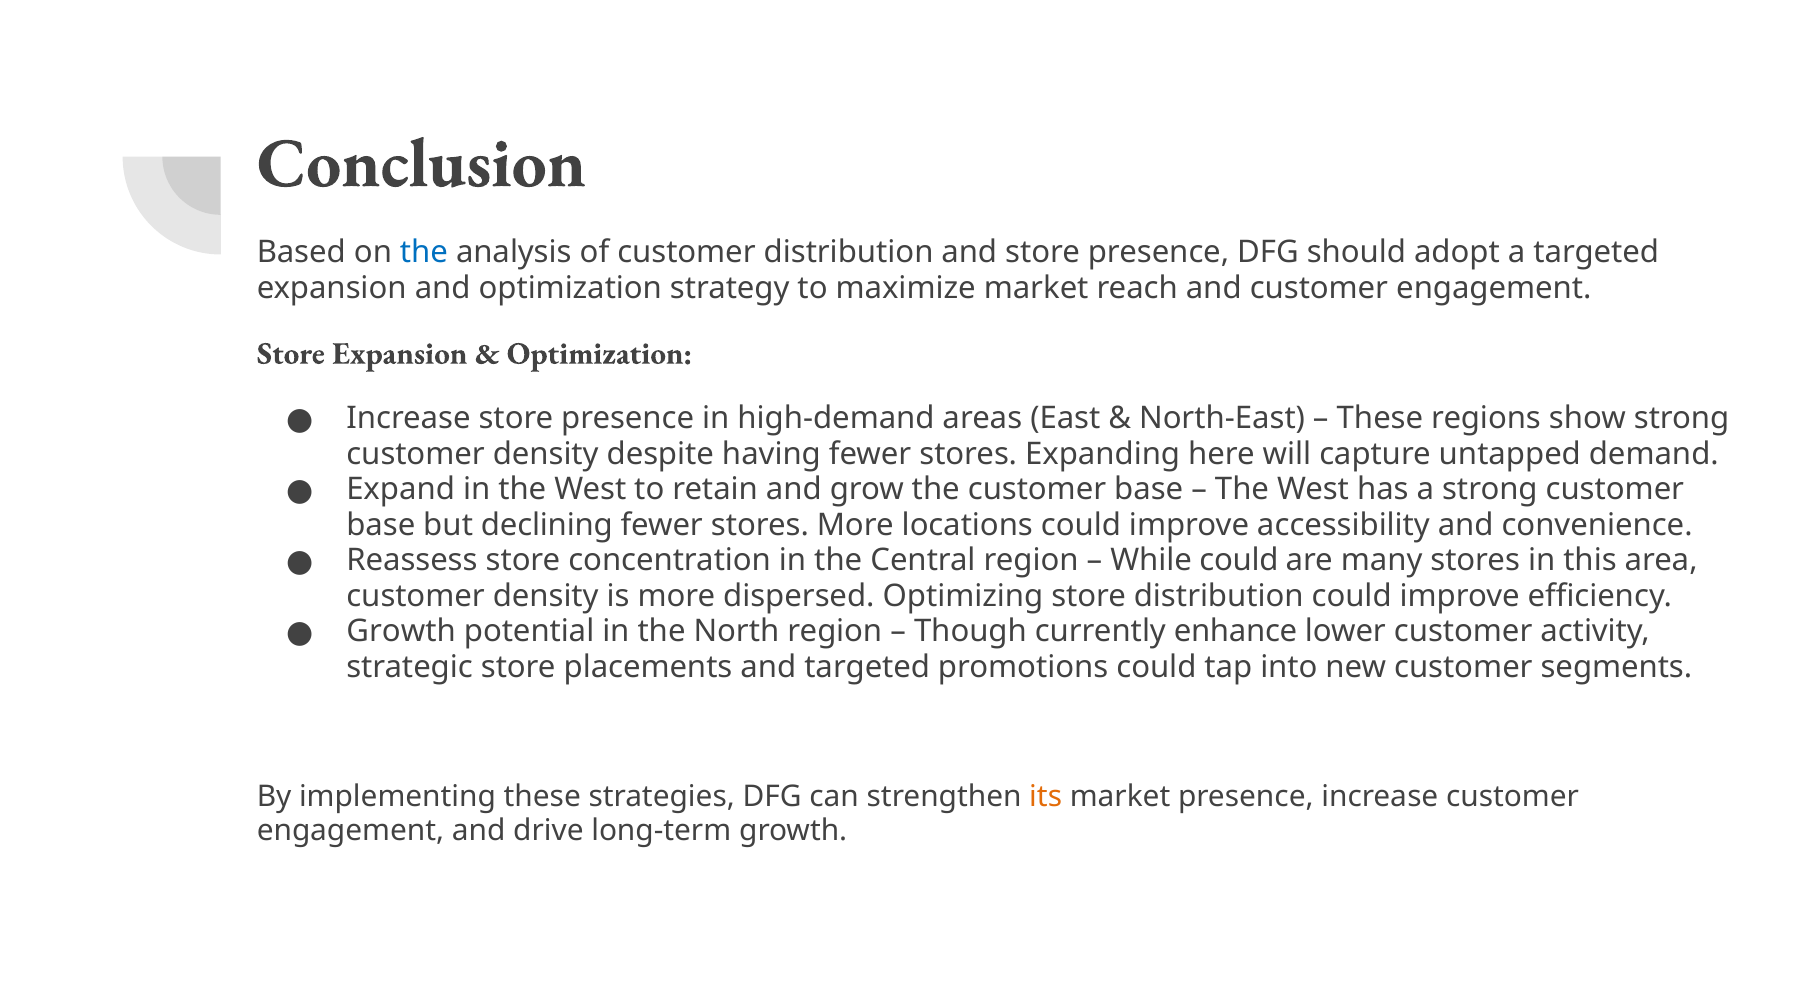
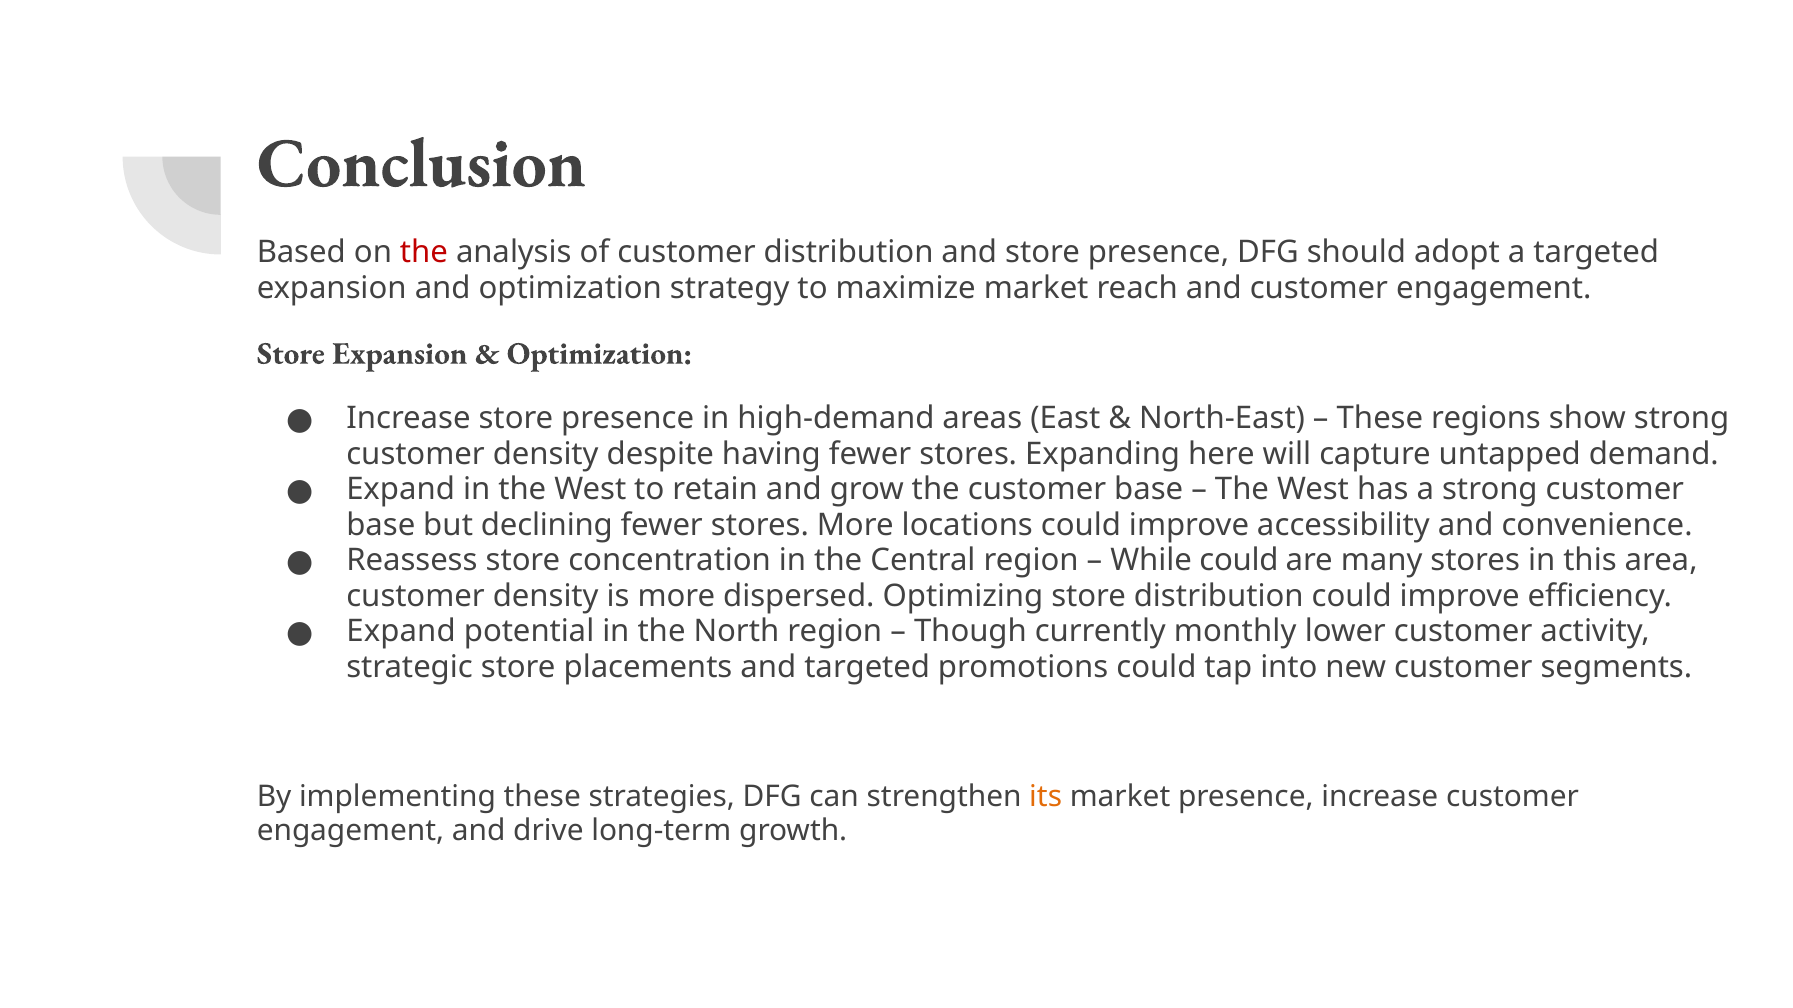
the at (424, 253) colour: blue -> red
Growth at (401, 632): Growth -> Expand
enhance: enhance -> monthly
